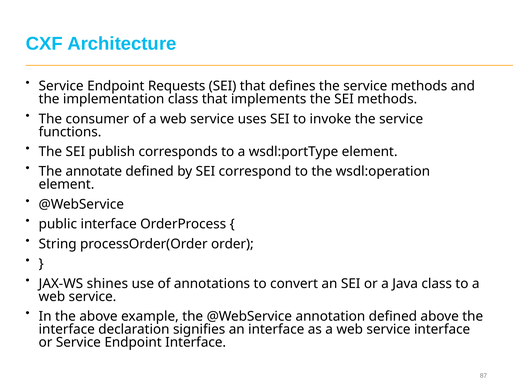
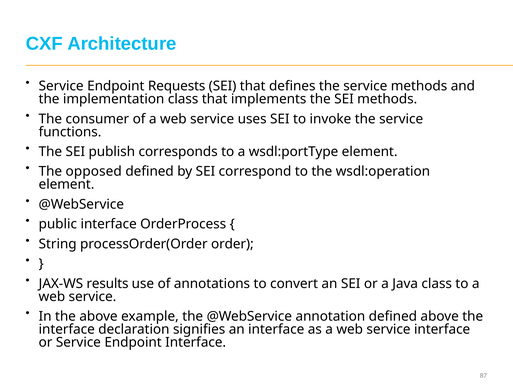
annotate: annotate -> opposed
shines: shines -> results
